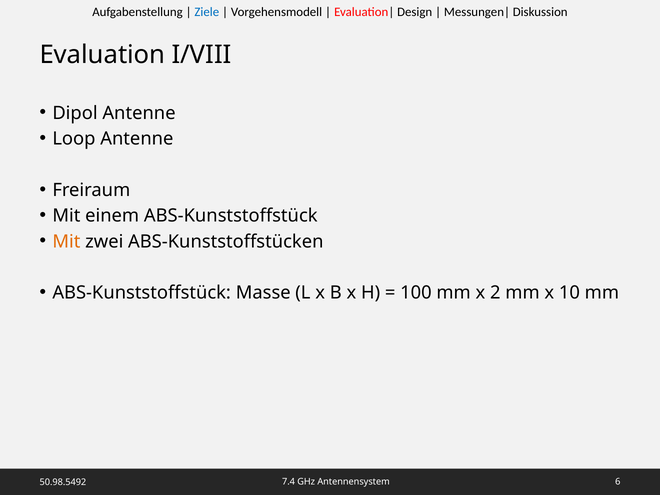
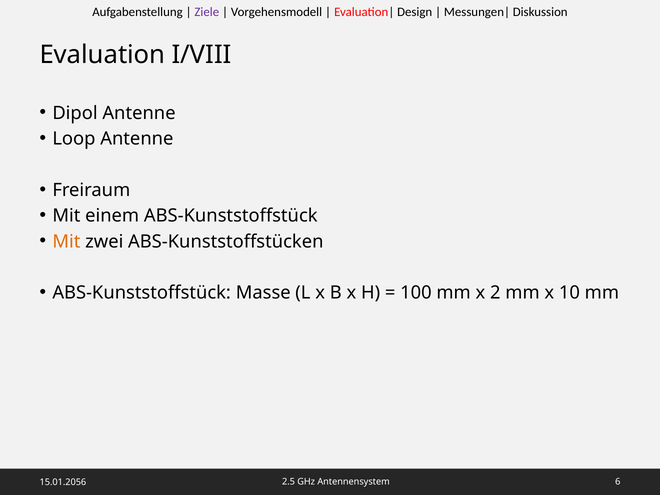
Ziele colour: blue -> purple
7.4: 7.4 -> 2.5
50.98.5492: 50.98.5492 -> 15.01.2056
